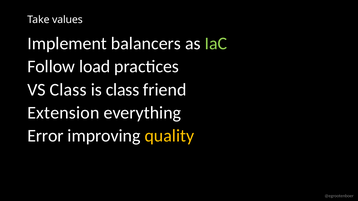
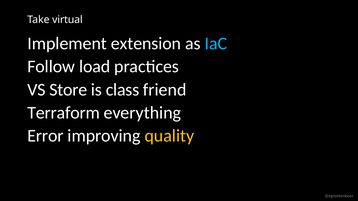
values: values -> virtual
balancers: balancers -> extension
IaC colour: light green -> light blue
VS Class: Class -> Store
Extension: Extension -> Terraform
